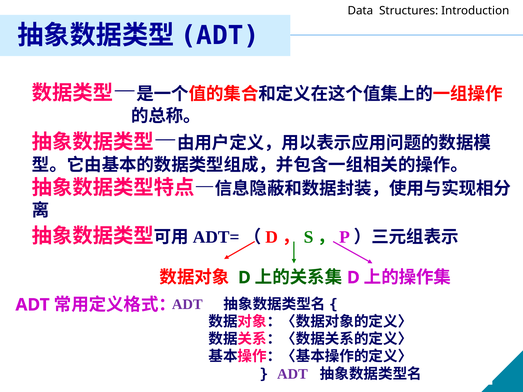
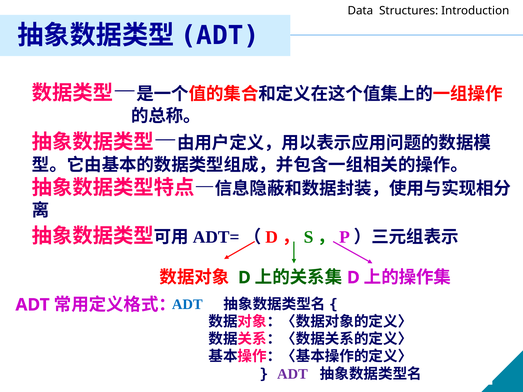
ADT at (187, 304) colour: purple -> blue
